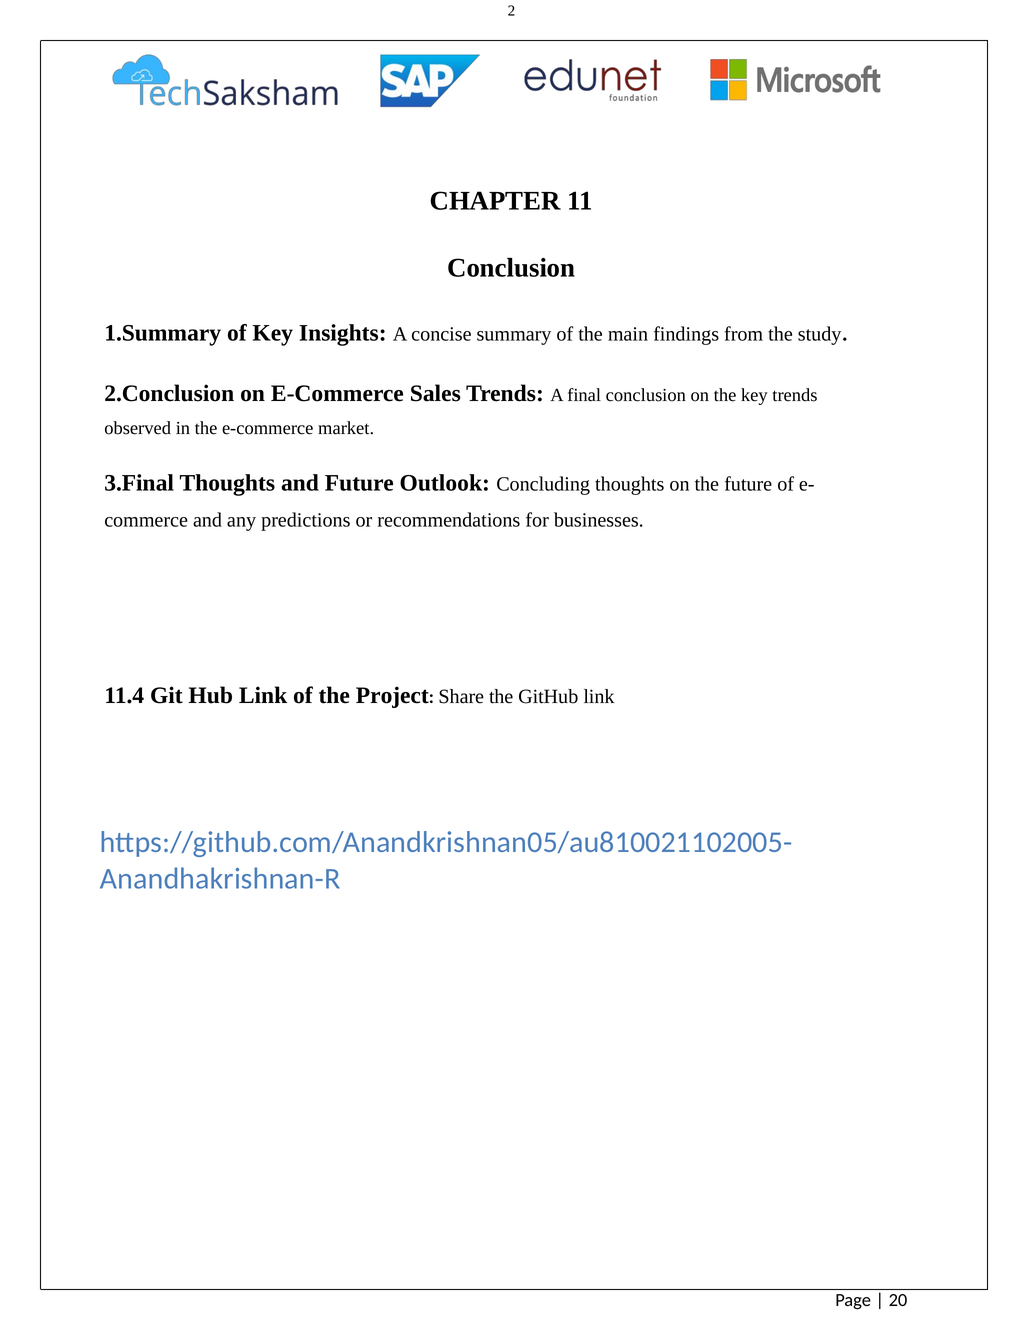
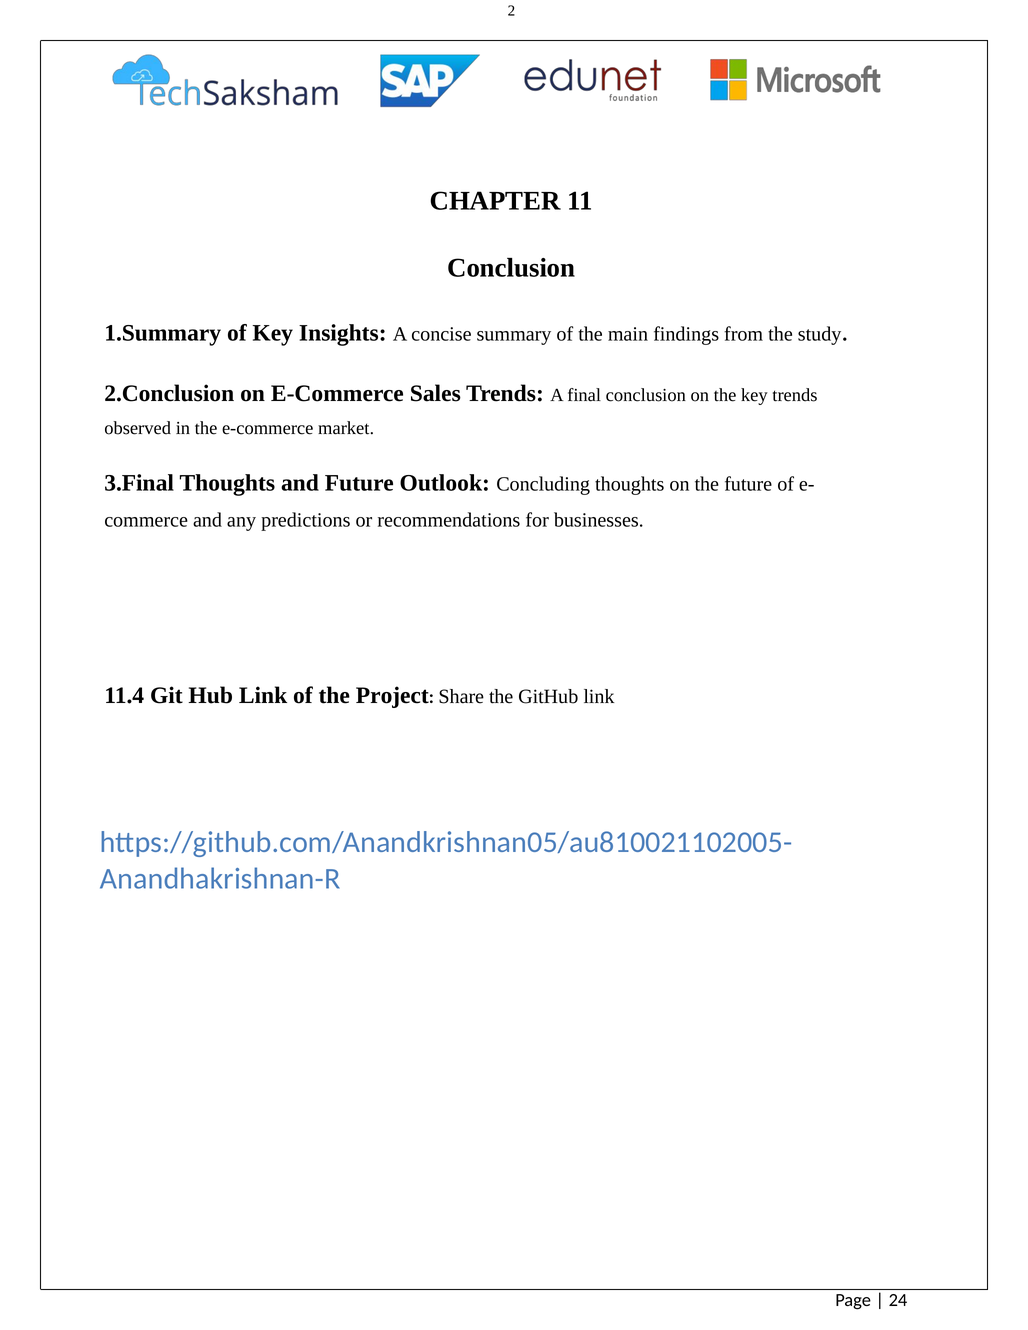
20: 20 -> 24
